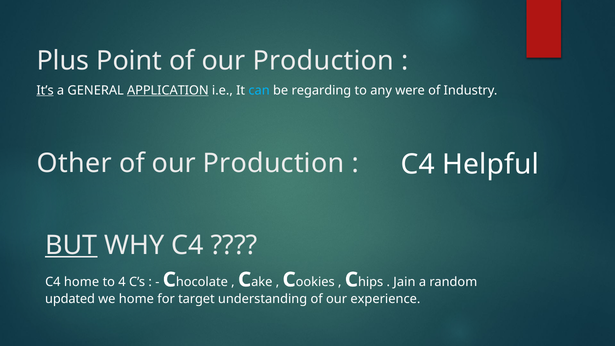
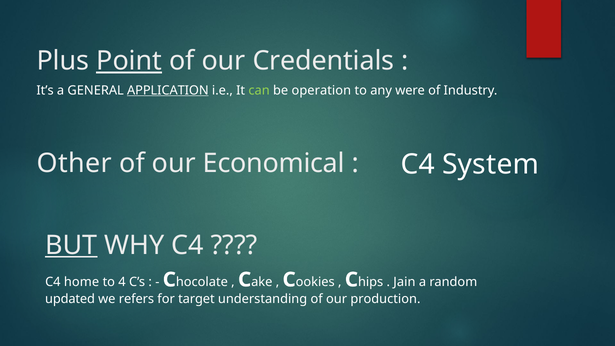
Point underline: none -> present
Production at (323, 61): Production -> Credentials
It’s underline: present -> none
can colour: light blue -> light green
regarding: regarding -> operation
Production at (274, 163): Production -> Economical
Helpful: Helpful -> System
we home: home -> refers
experience: experience -> production
